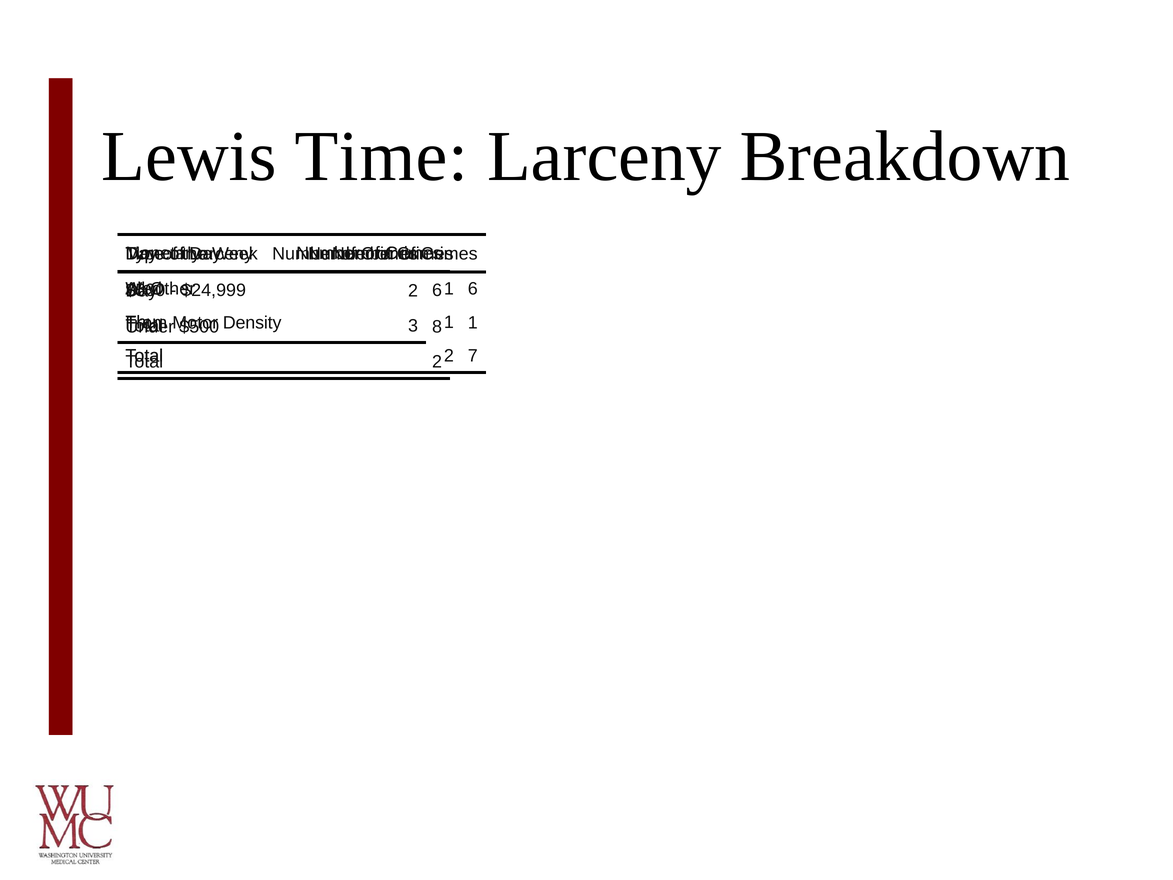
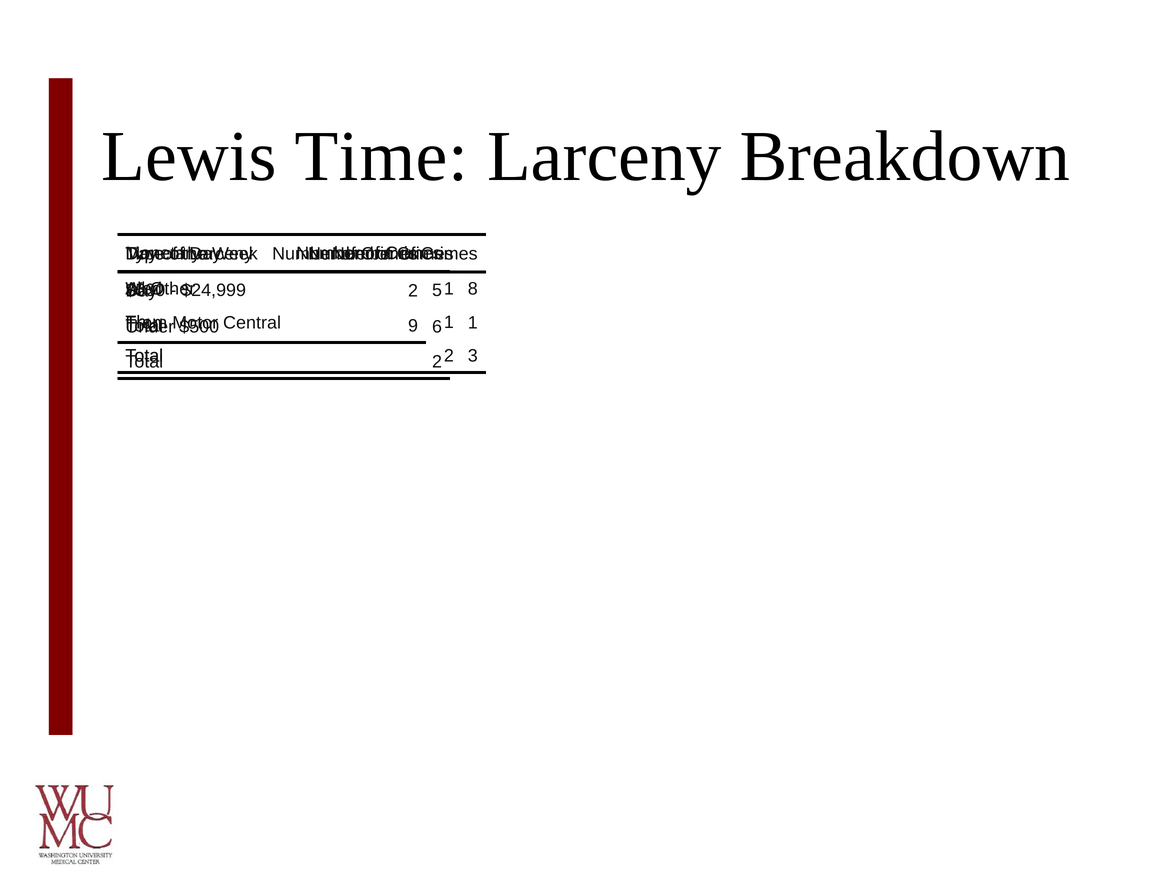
6 at (473, 289): 6 -> 8
$24,999 6: 6 -> 5
Density: Density -> Central
3: 3 -> 9
8: 8 -> 6
7: 7 -> 3
